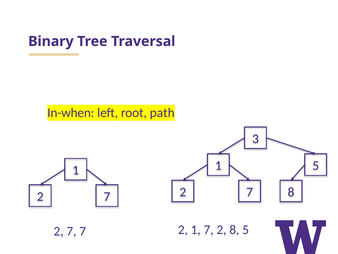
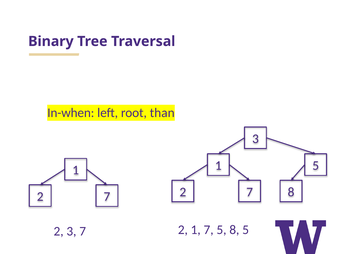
path: path -> than
7 at (71, 231): 7 -> 3
1 7 2: 2 -> 5
